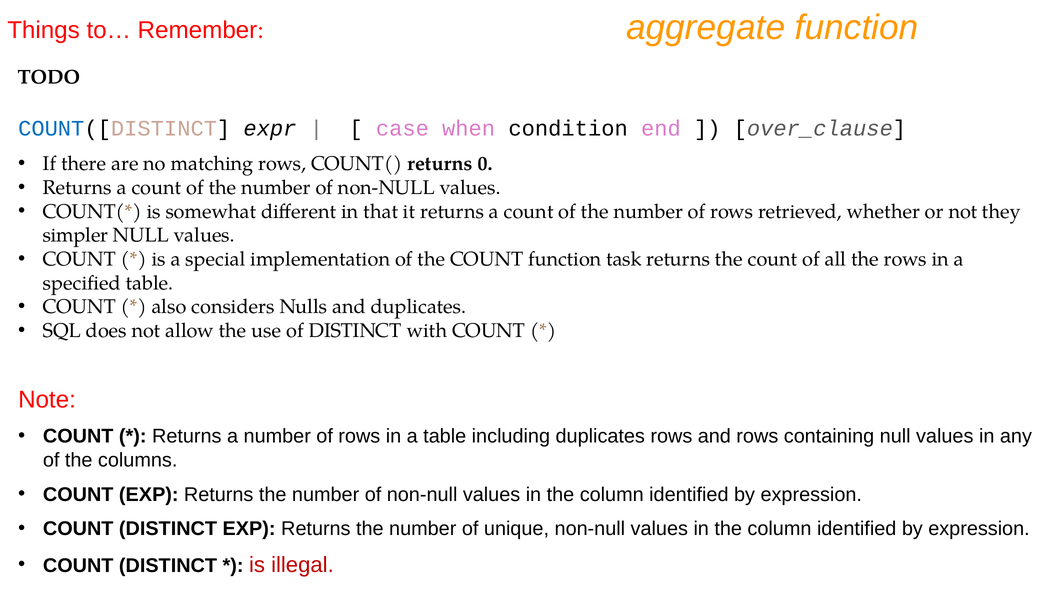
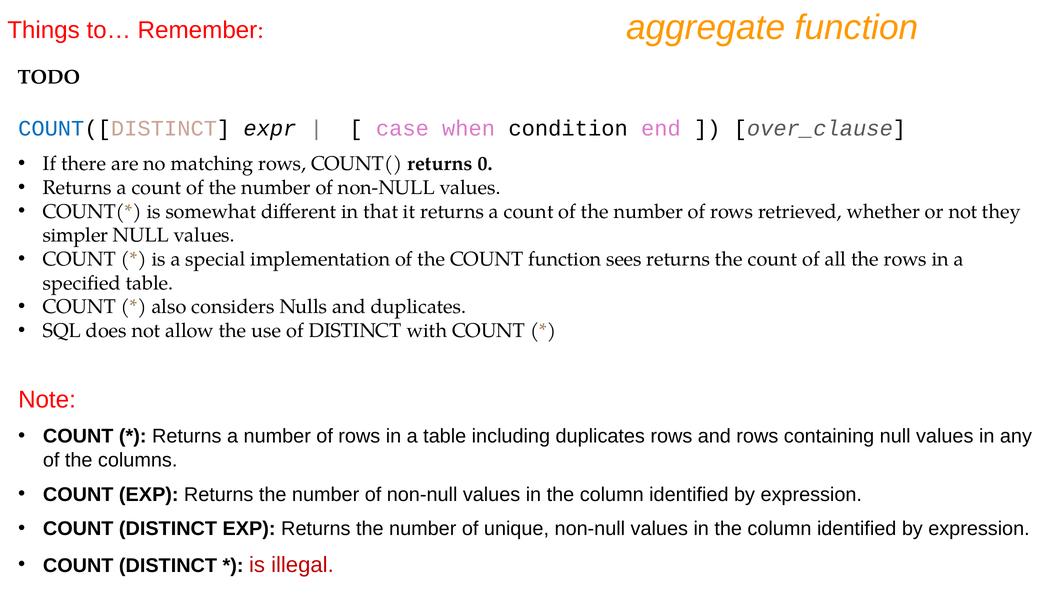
task: task -> sees
